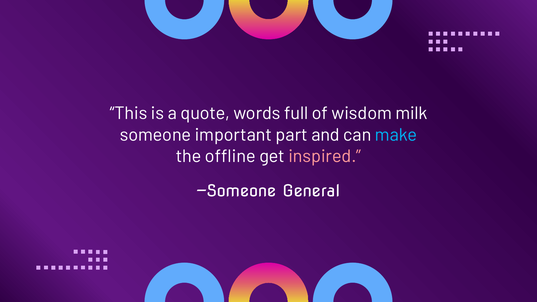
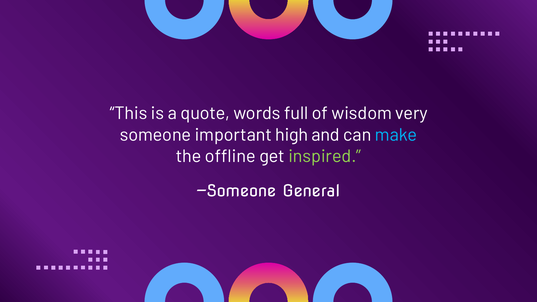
milk: milk -> very
part: part -> high
inspired colour: pink -> light green
